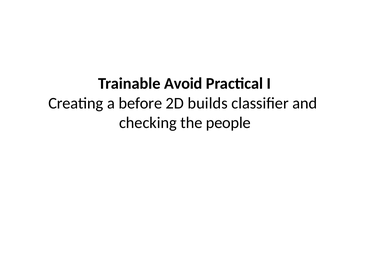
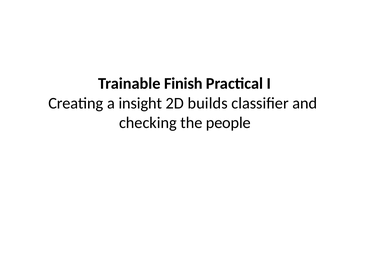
Avoid: Avoid -> Finish
before: before -> insight
